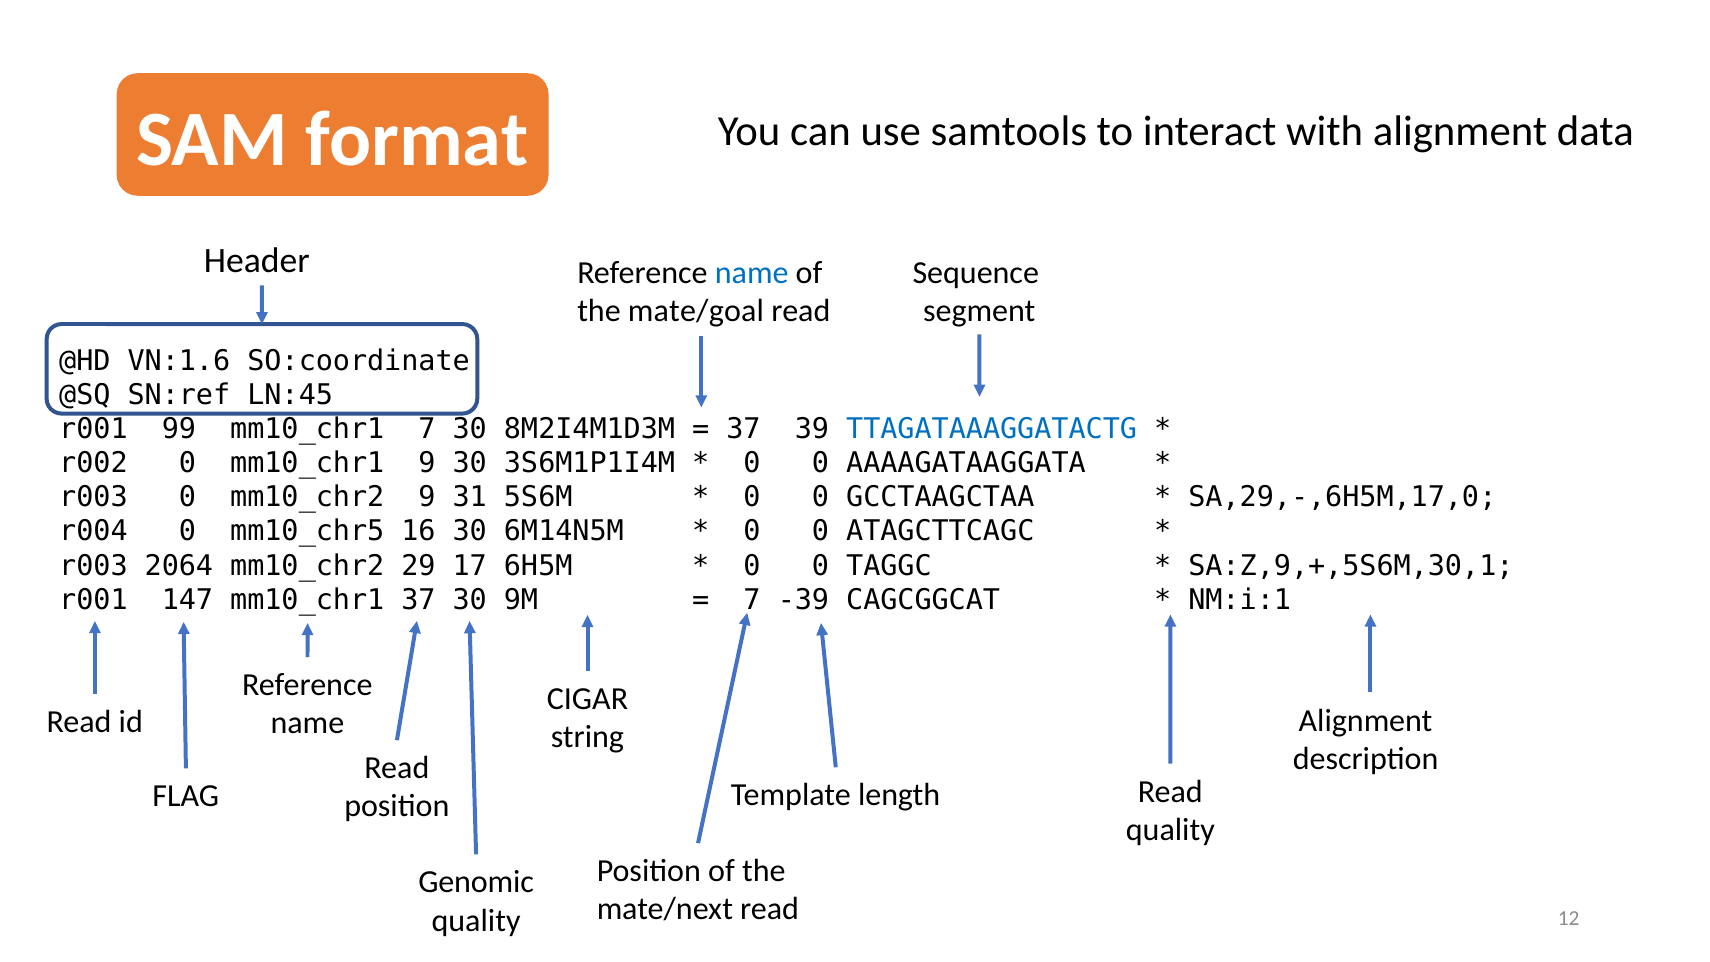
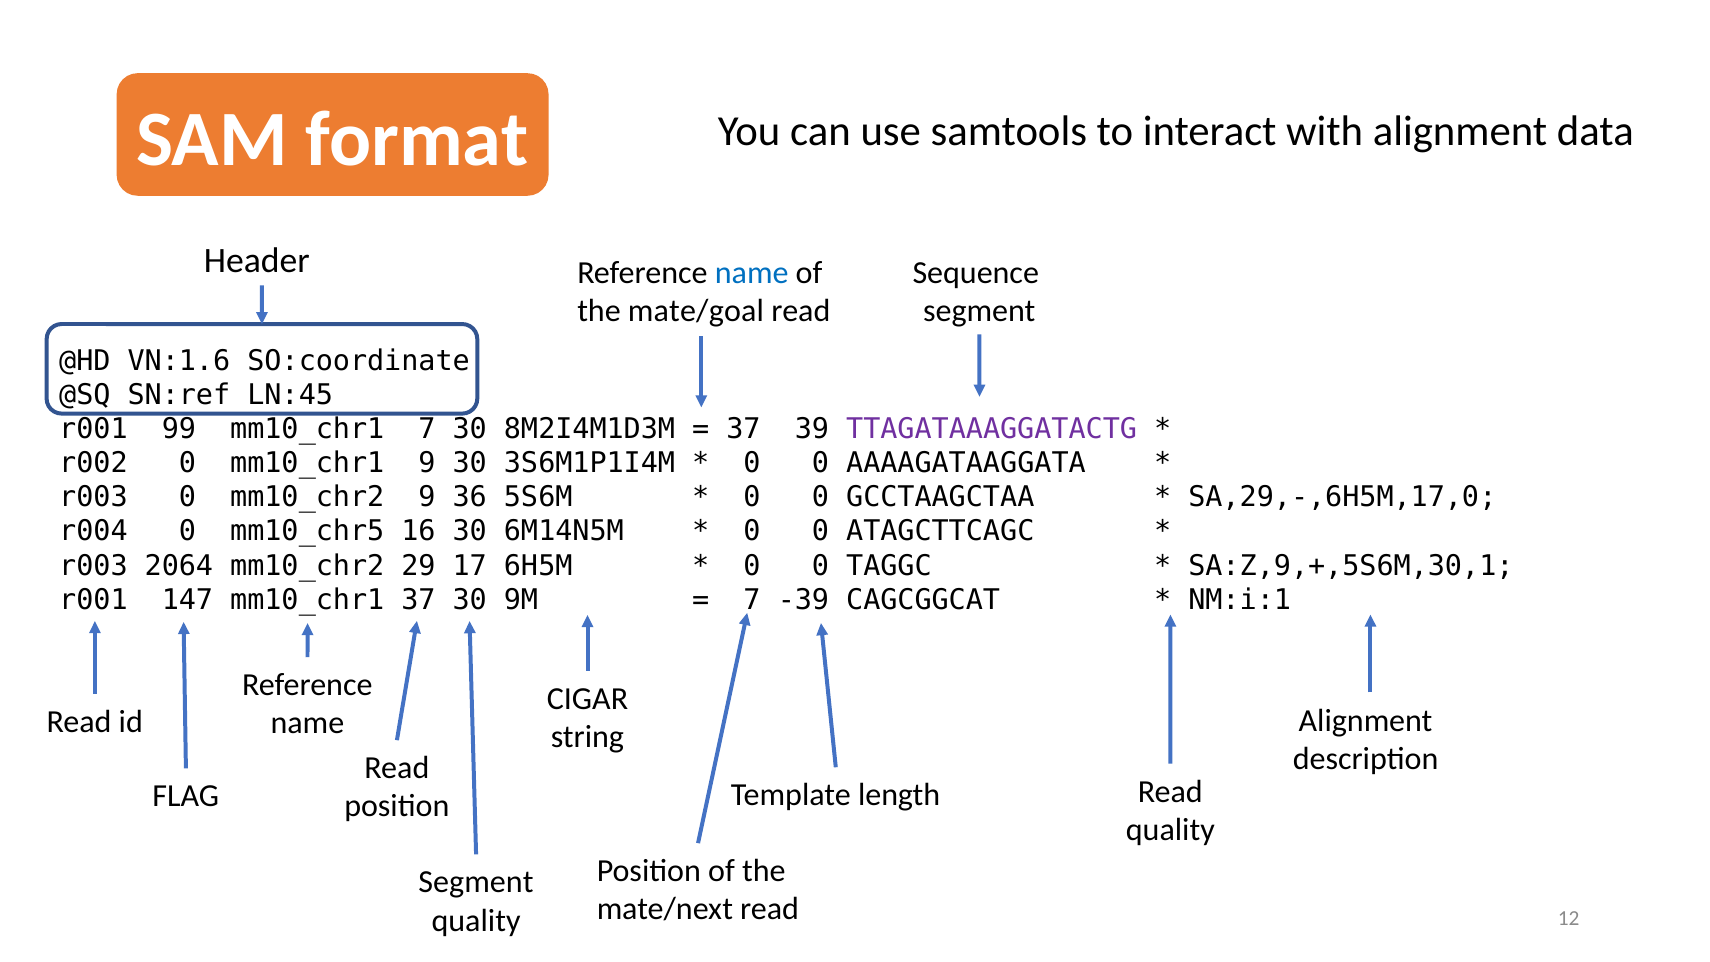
TTAGATAAAGGATACTG colour: blue -> purple
31: 31 -> 36
Genomic at (476, 882): Genomic -> Segment
